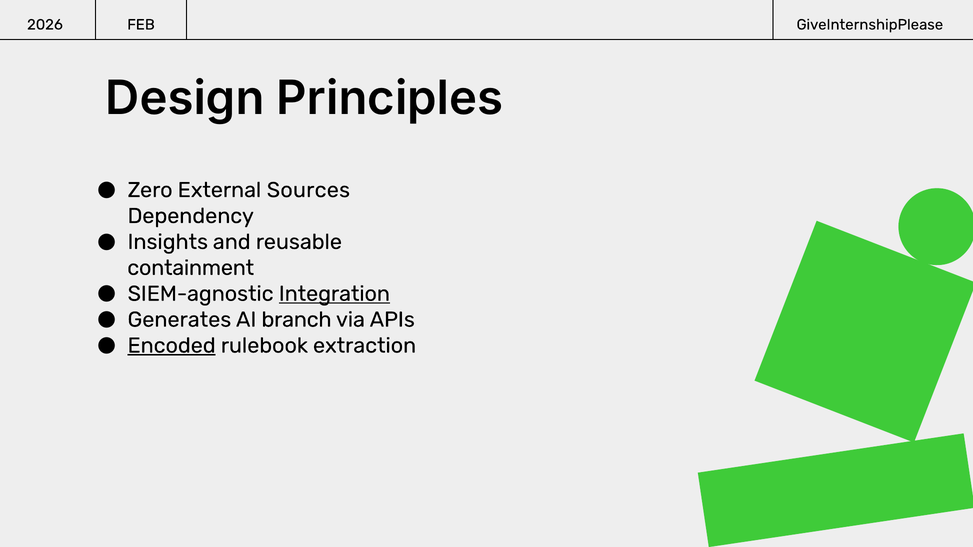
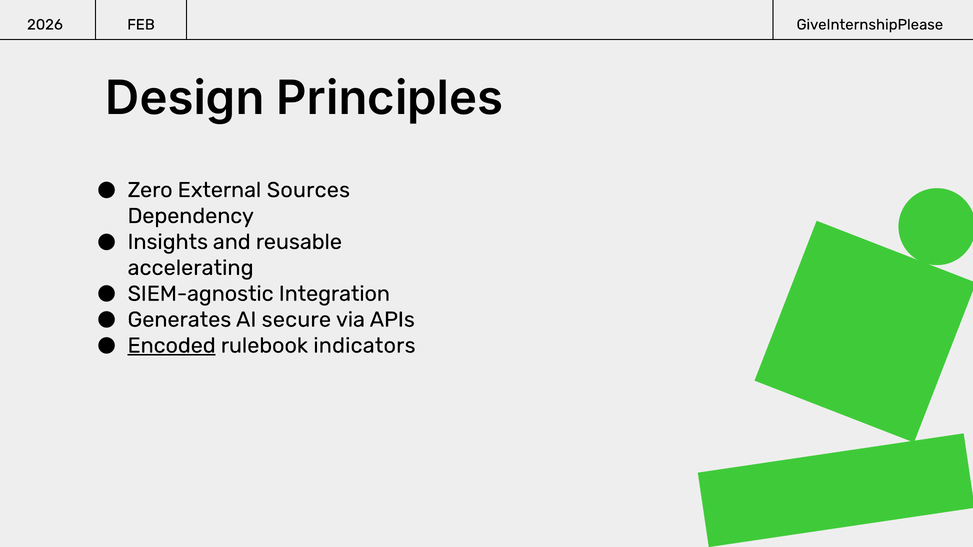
containment: containment -> accelerating
Integration underline: present -> none
branch: branch -> secure
extraction: extraction -> indicators
